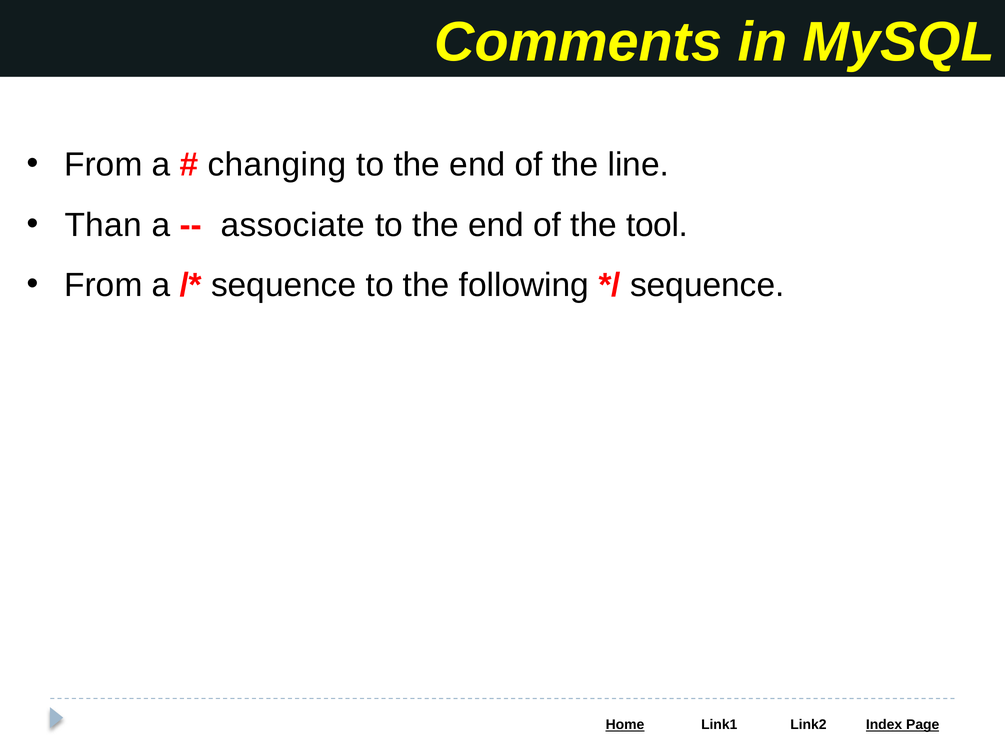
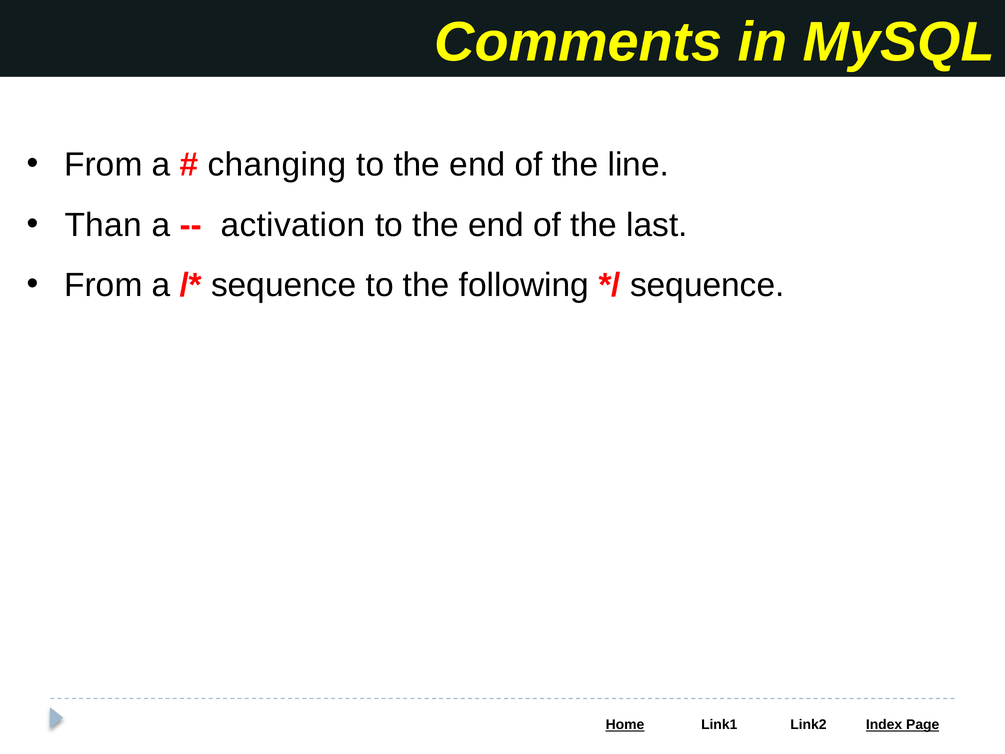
associate: associate -> activation
tool: tool -> last
